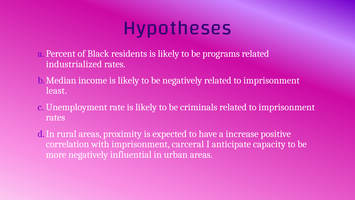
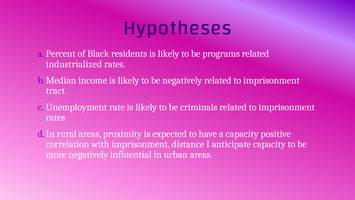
least: least -> tract
a increase: increase -> capacity
carceral: carceral -> distance
